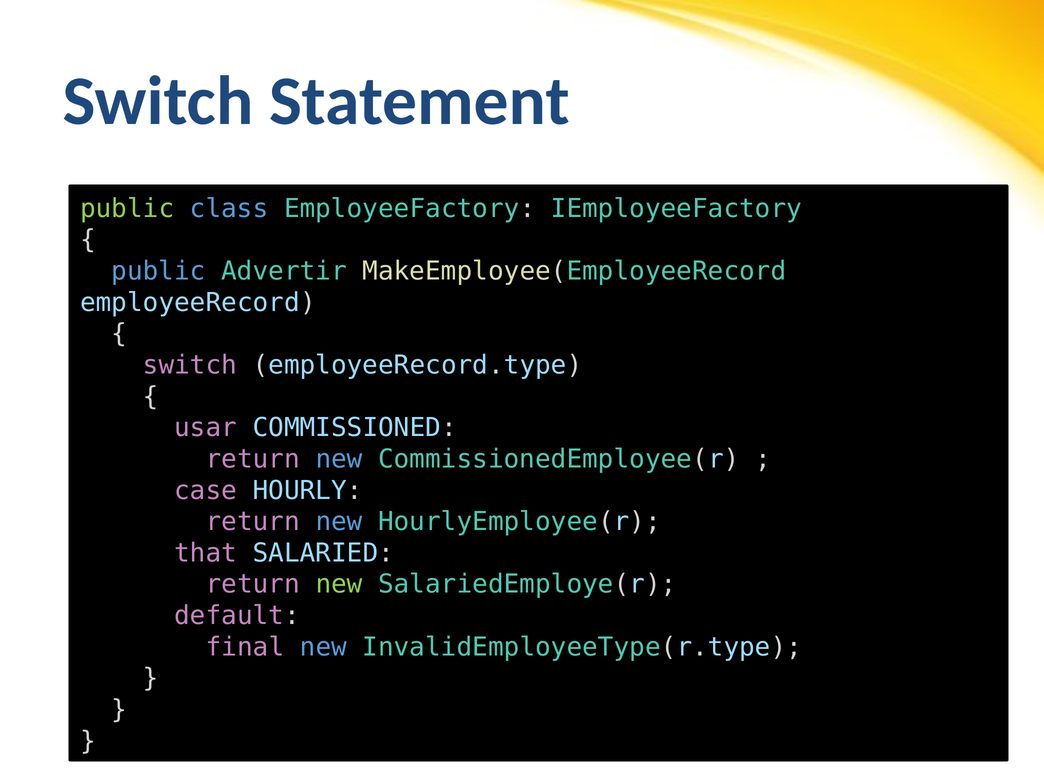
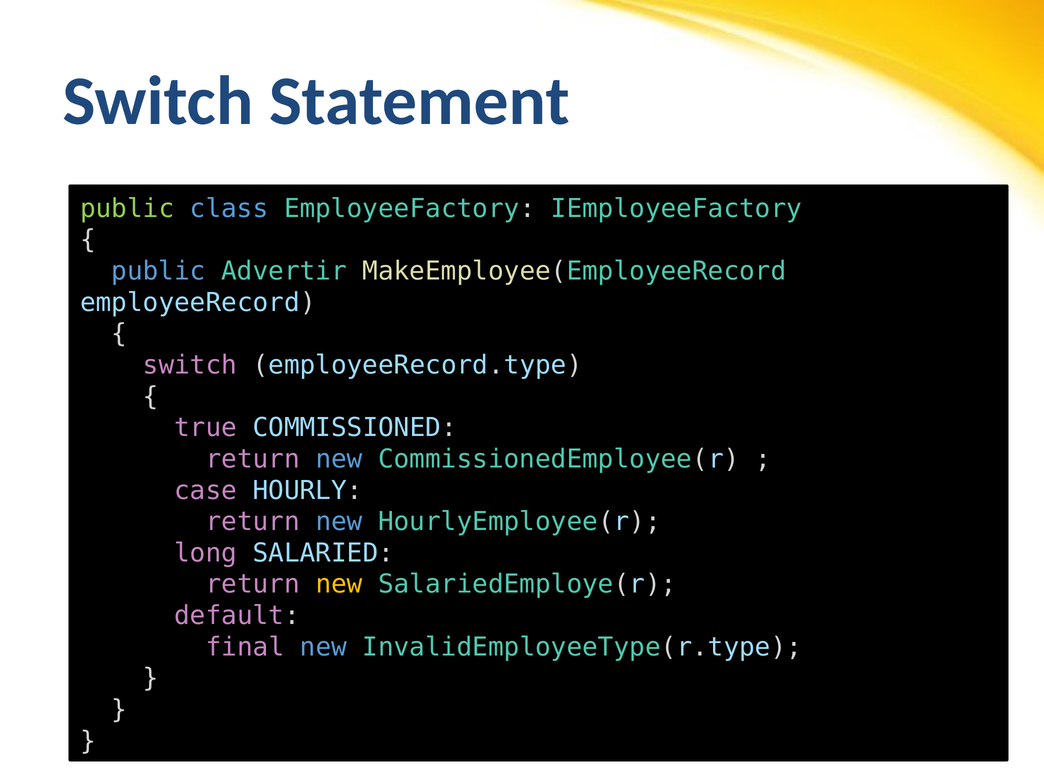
usar: usar -> true
that: that -> long
new at (339, 584) colour: light green -> yellow
